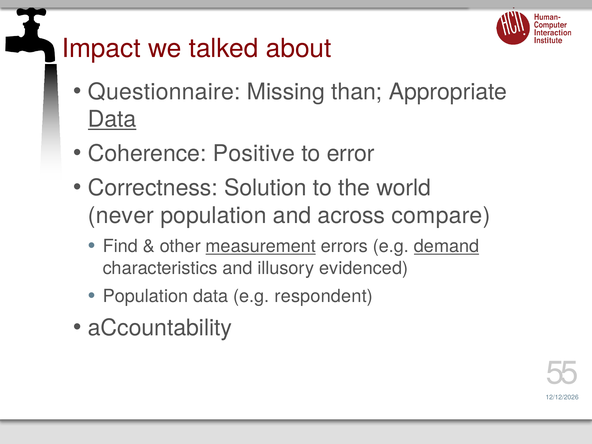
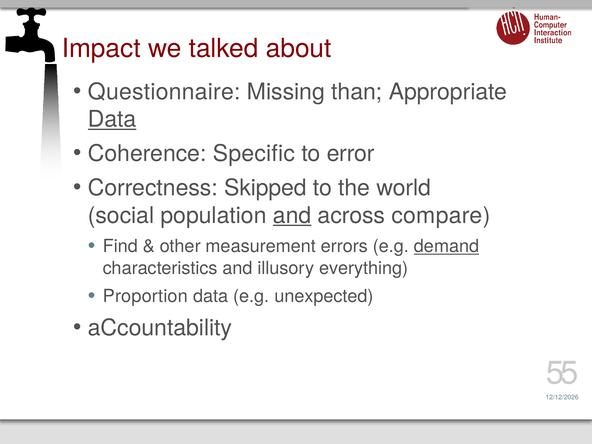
Positive: Positive -> Specific
Solution: Solution -> Skipped
never: never -> social
and at (292, 215) underline: none -> present
measurement underline: present -> none
evidenced: evidenced -> everything
Population at (145, 296): Population -> Proportion
respondent: respondent -> unexpected
